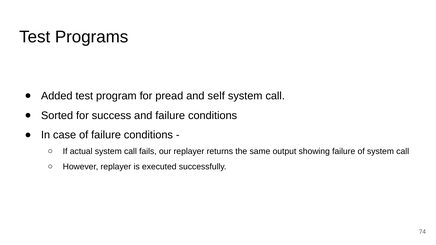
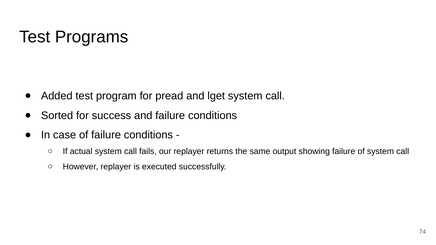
self: self -> lget
